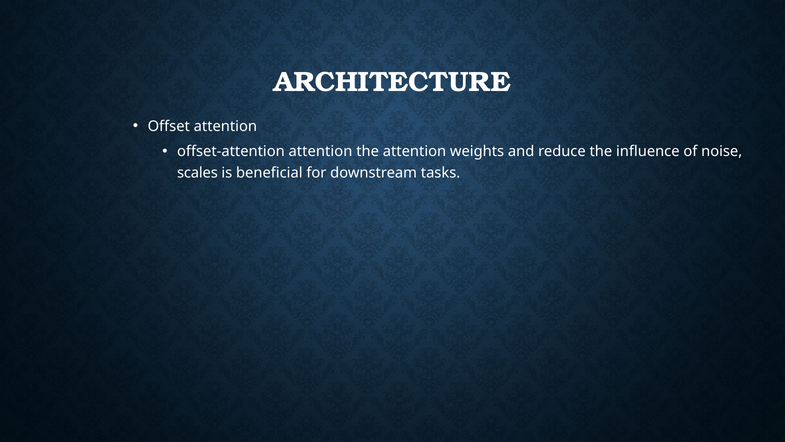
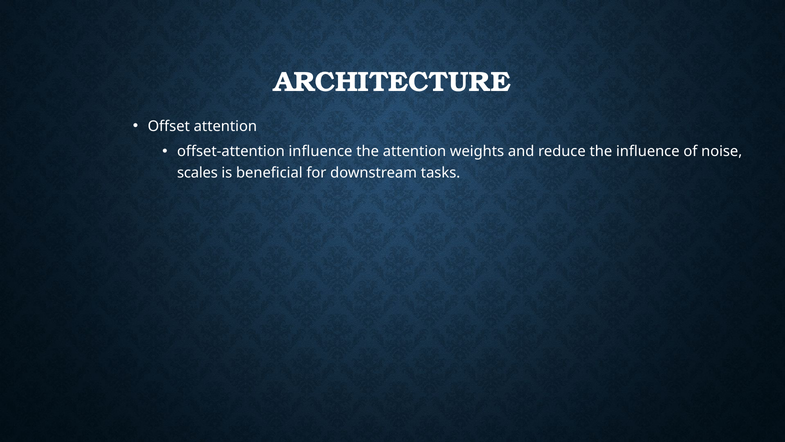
offset-attention attention: attention -> influence
